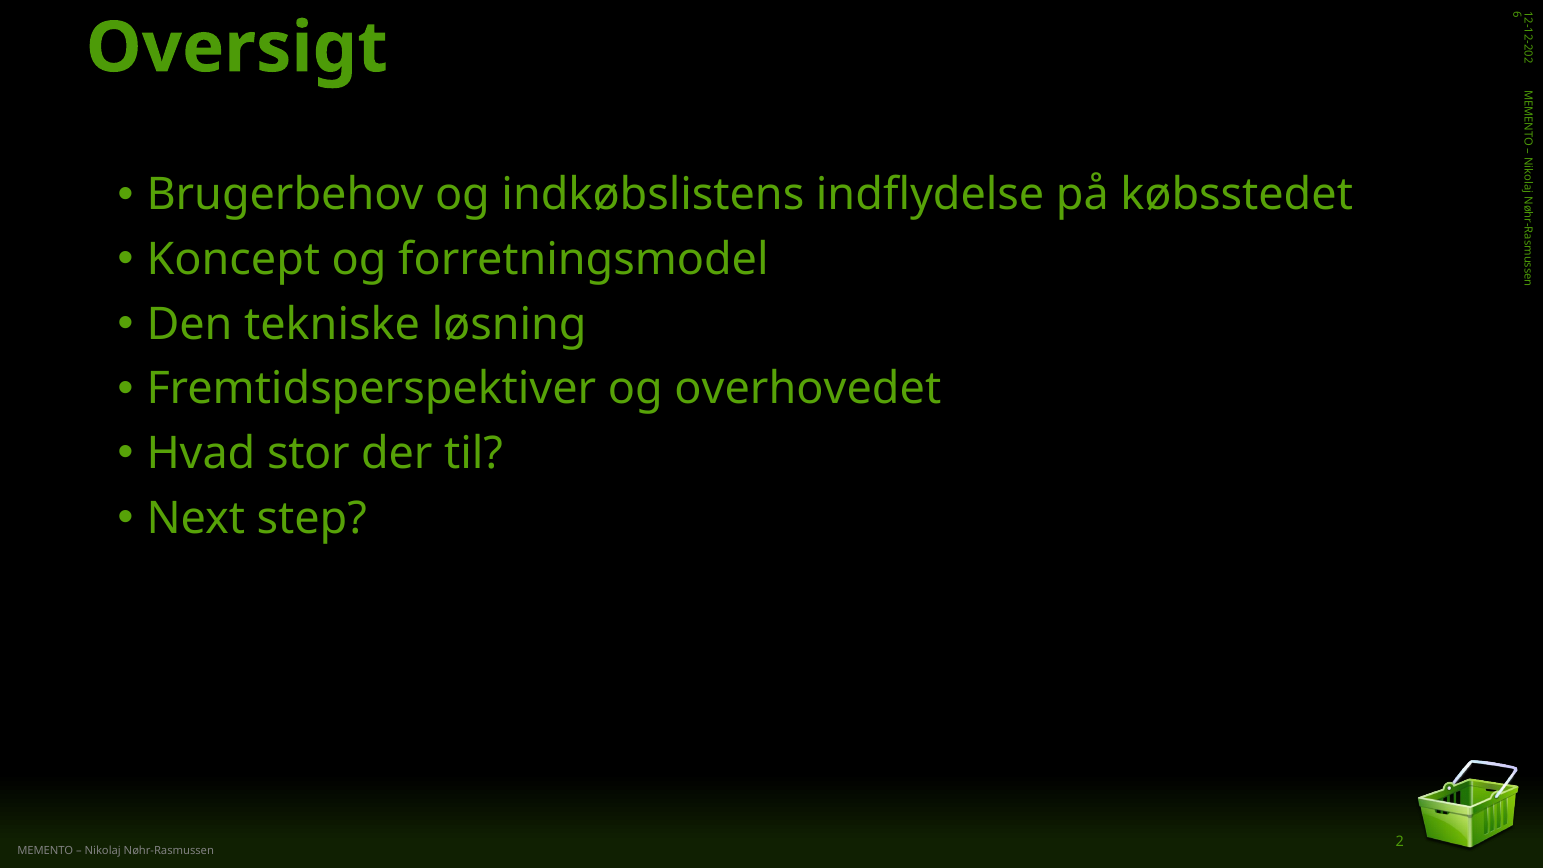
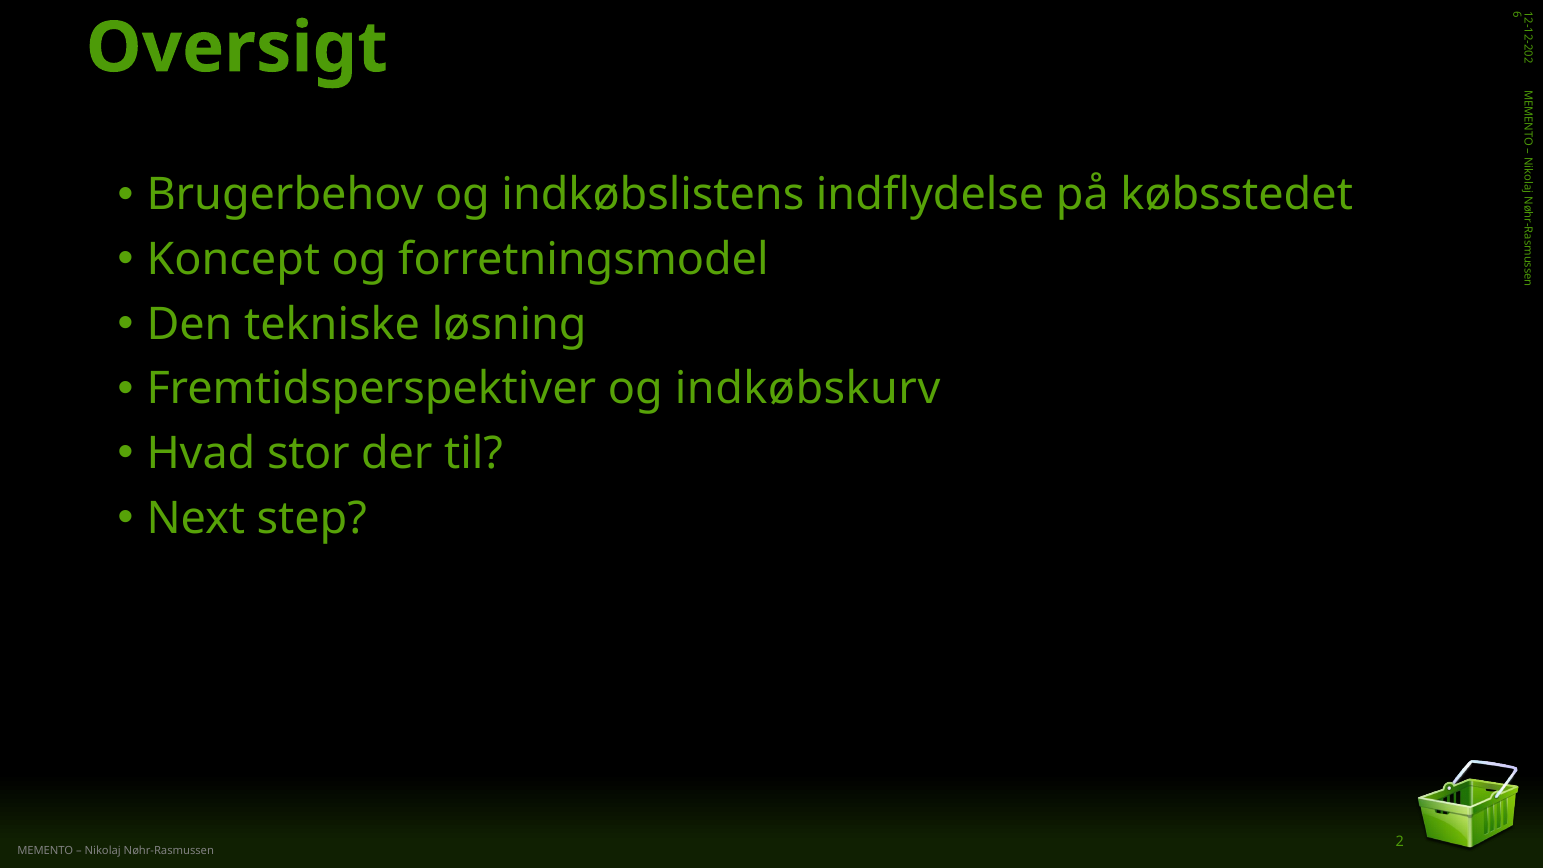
overhovedet: overhovedet -> indkøbskurv
